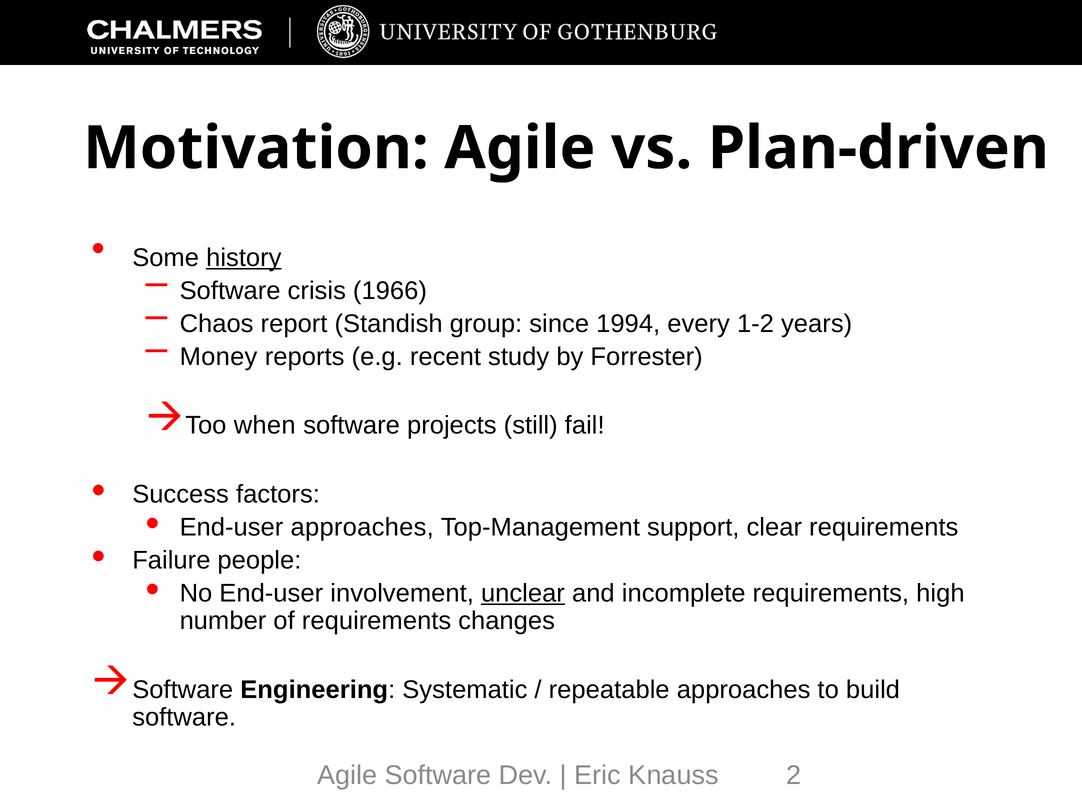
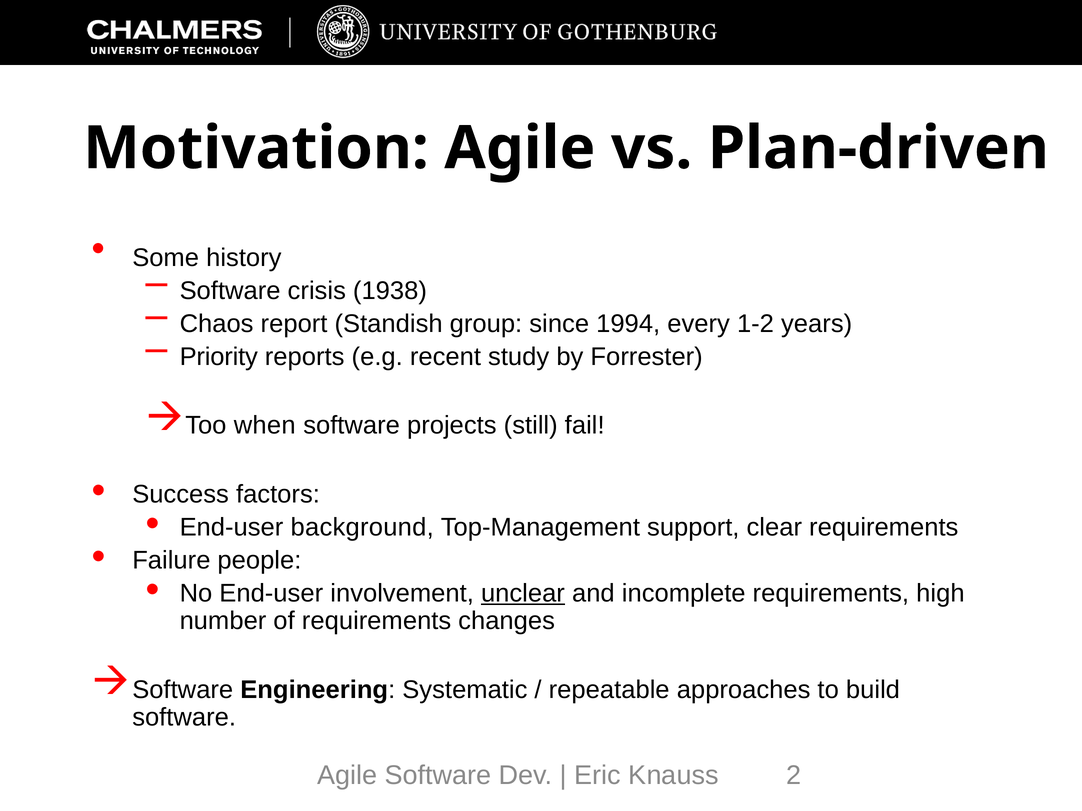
history underline: present -> none
1966: 1966 -> 1938
Money: Money -> Priority
End-user approaches: approaches -> background
